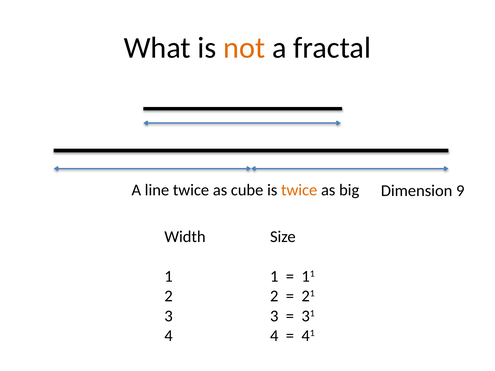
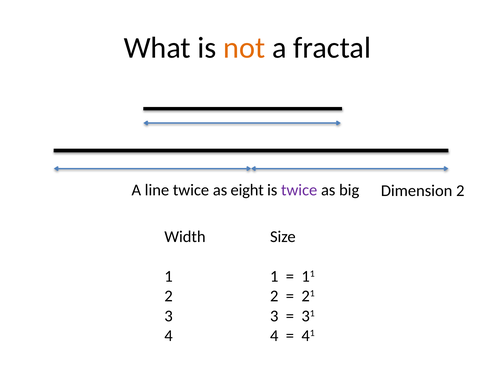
cube: cube -> eight
twice at (299, 190) colour: orange -> purple
Dimension 9: 9 -> 2
